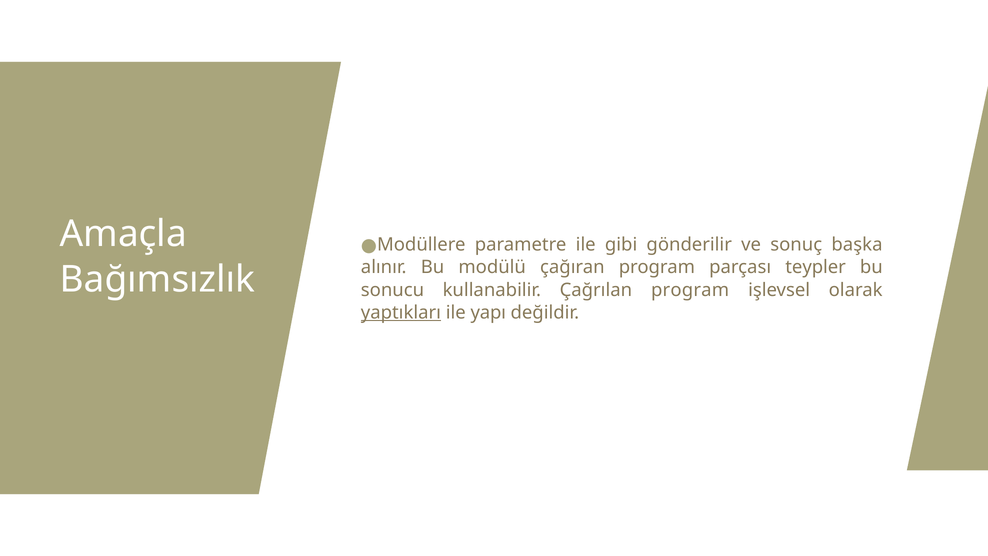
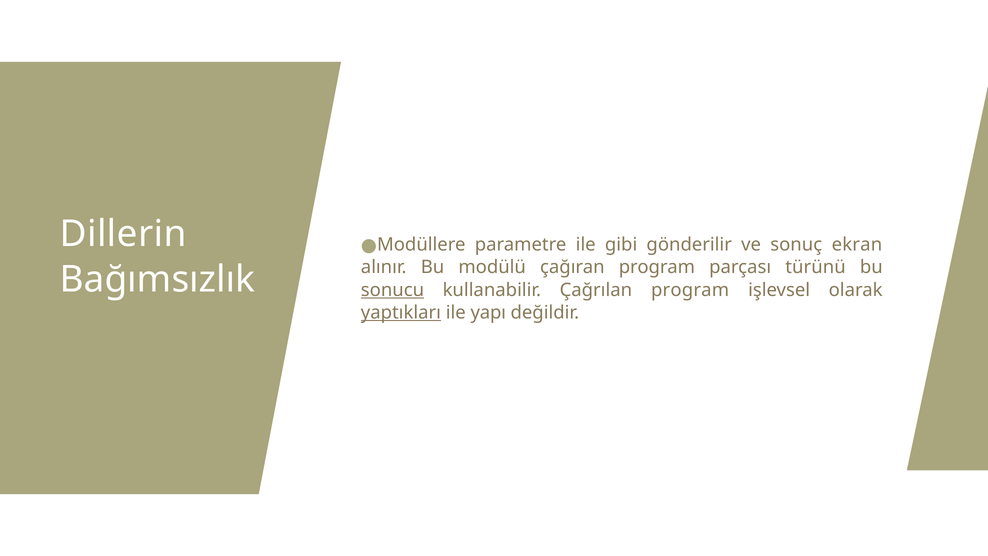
Amaçla: Amaçla -> Dillerin
başka: başka -> ekran
teypler: teypler -> türünü
sonucu underline: none -> present
